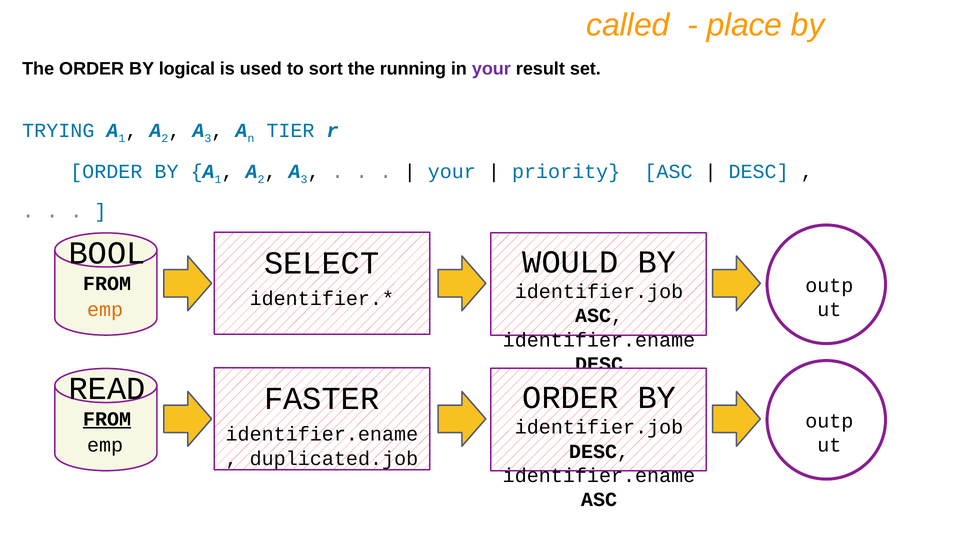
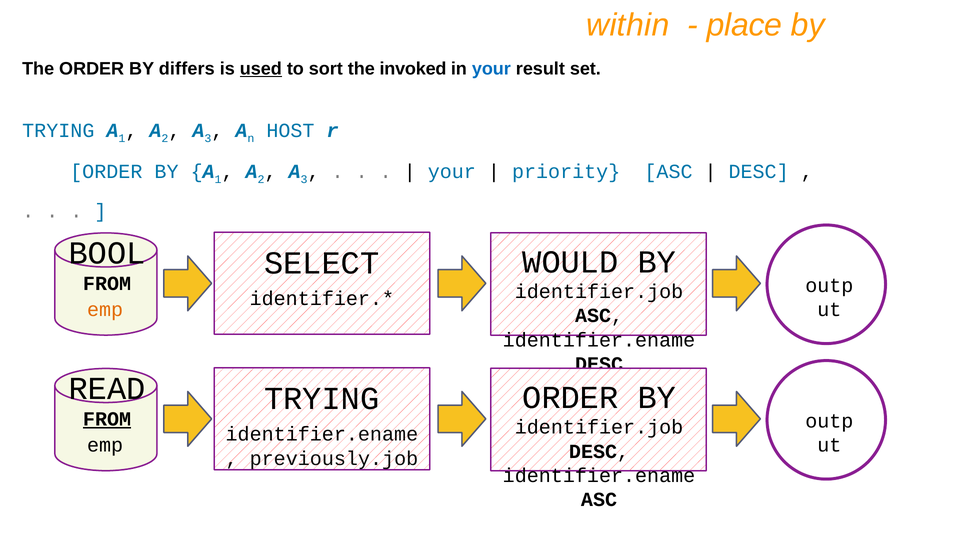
called: called -> within
logical: logical -> differs
used underline: none -> present
running: running -> invoked
your at (491, 69) colour: purple -> blue
TIER: TIER -> HOST
FASTER at (322, 398): FASTER -> TRYING
duplicated.job: duplicated.job -> previously.job
